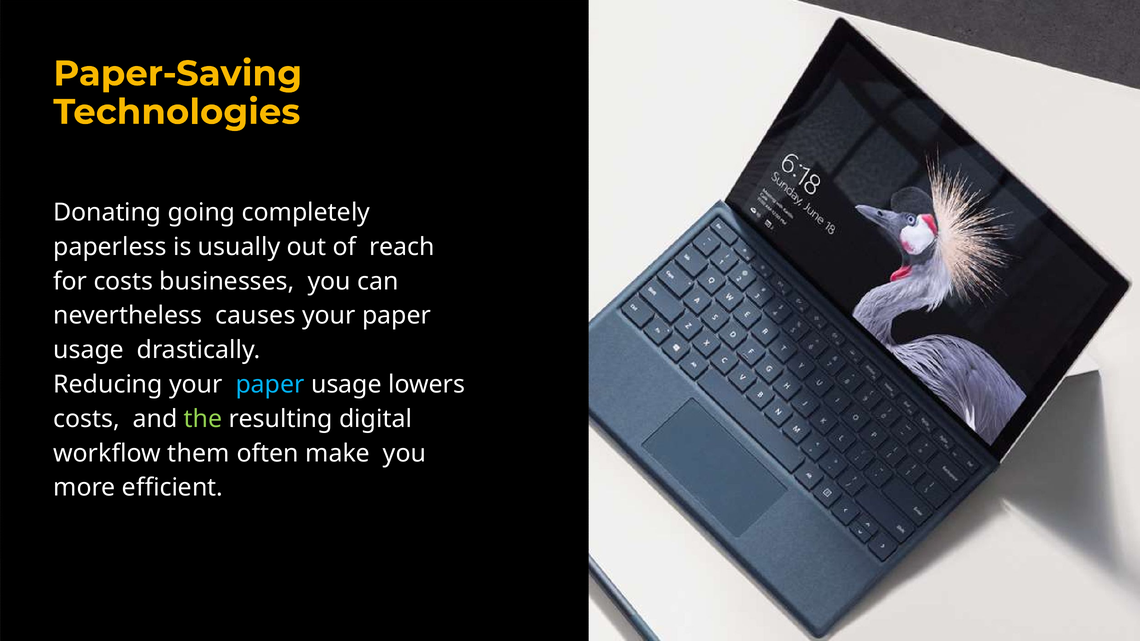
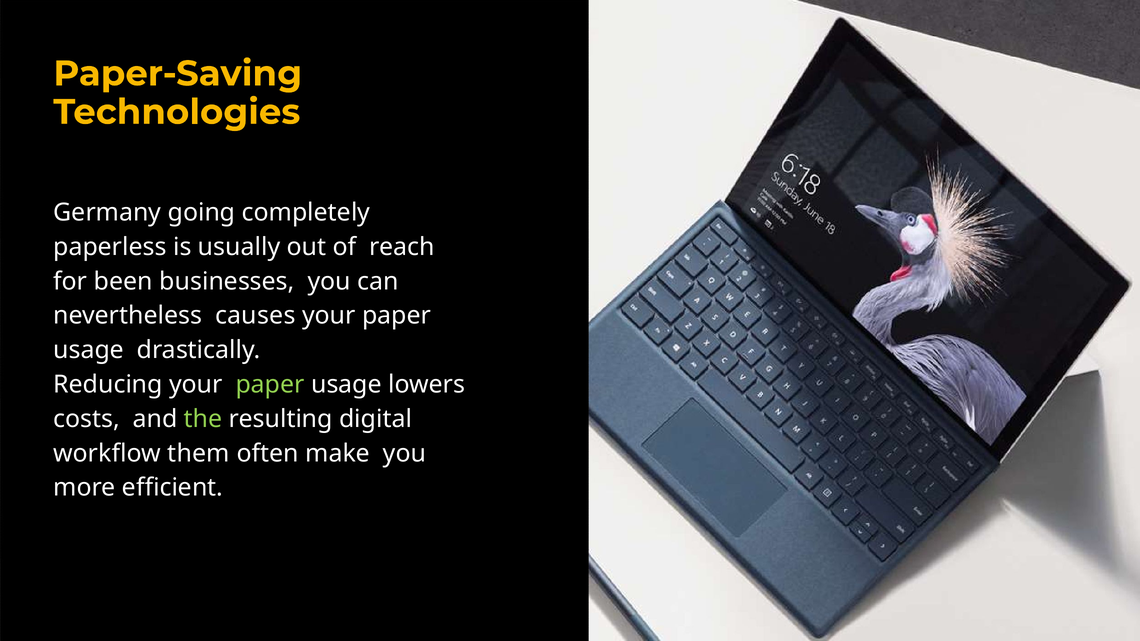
Donating: Donating -> Germany
for costs: costs -> been
paper at (270, 385) colour: light blue -> light green
